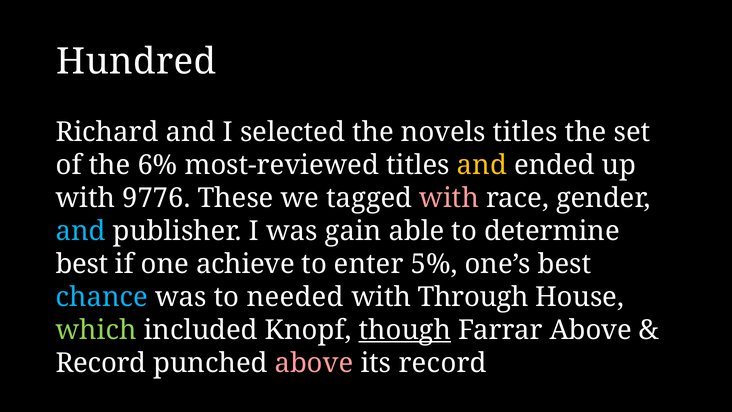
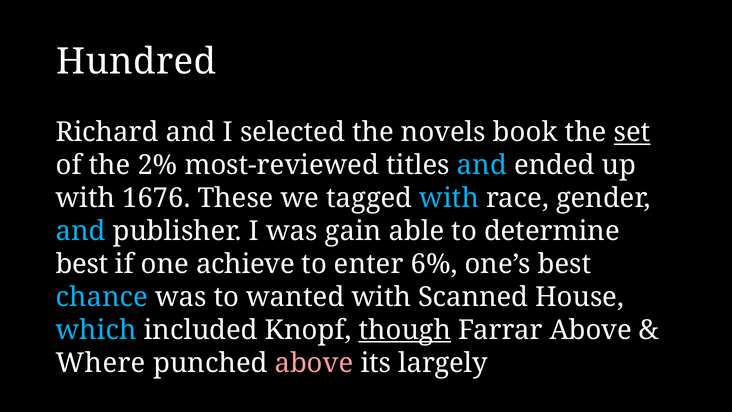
novels titles: titles -> book
set underline: none -> present
6%: 6% -> 2%
and at (482, 165) colour: yellow -> light blue
9776: 9776 -> 1676
with at (449, 198) colour: pink -> light blue
5%: 5% -> 6%
needed: needed -> wanted
Through: Through -> Scanned
which colour: light green -> light blue
Record at (101, 363): Record -> Where
its record: record -> largely
